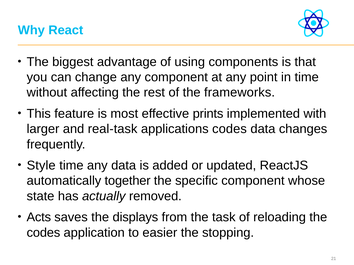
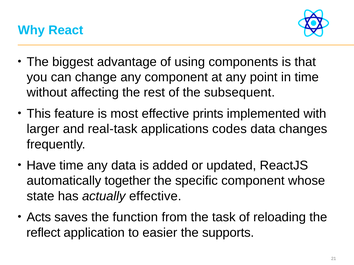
frameworks: frameworks -> subsequent
Style: Style -> Have
actually removed: removed -> effective
displays: displays -> function
codes at (43, 233): codes -> reflect
stopping: stopping -> supports
